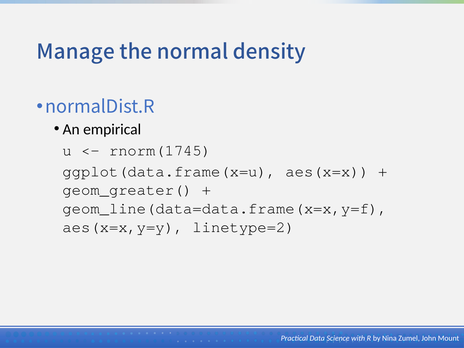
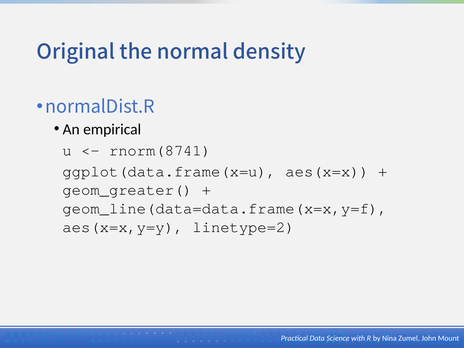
Manage: Manage -> Original
rnorm(1745: rnorm(1745 -> rnorm(8741
